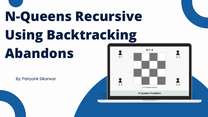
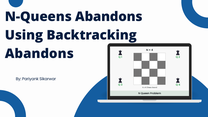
N-Queens Recursive: Recursive -> Abandons
